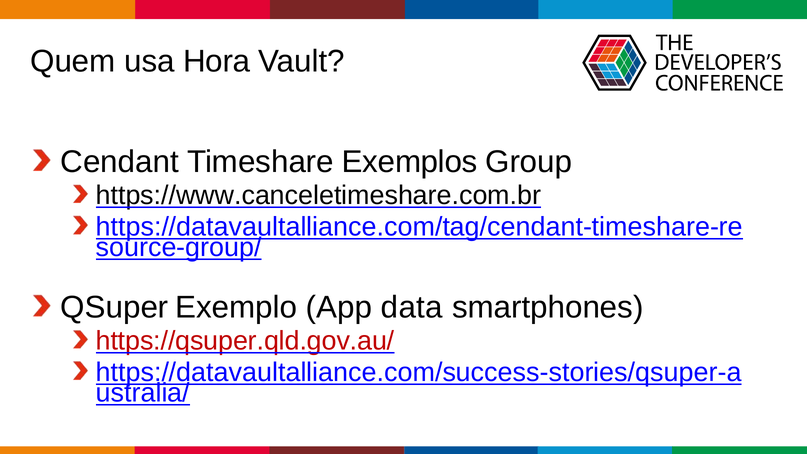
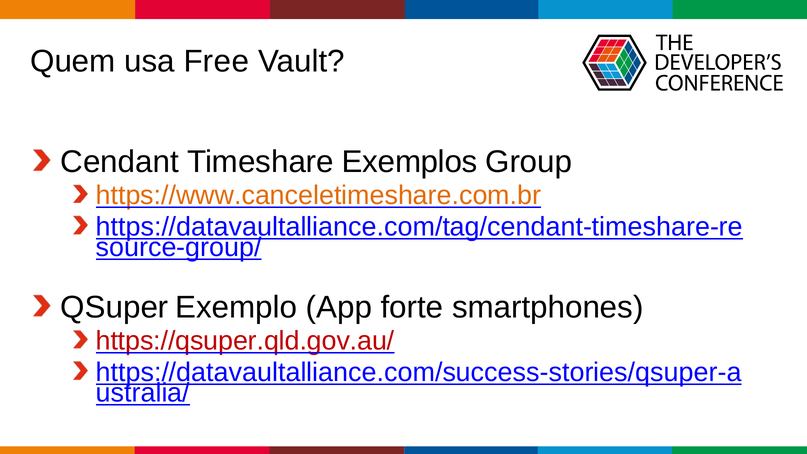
Hora: Hora -> Free
https://www.canceletimeshare.com.br colour: black -> orange
data: data -> forte
